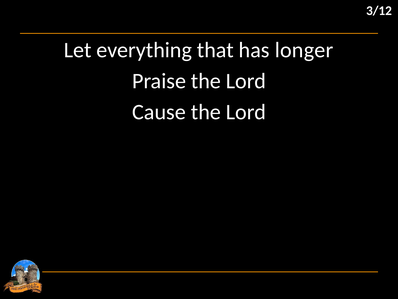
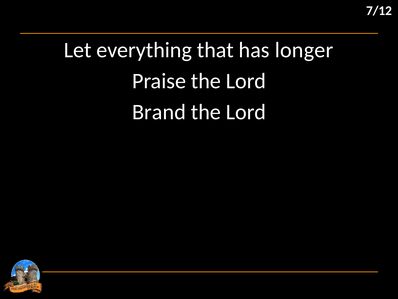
3/12: 3/12 -> 7/12
Cause: Cause -> Brand
